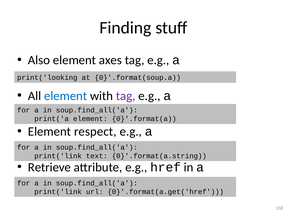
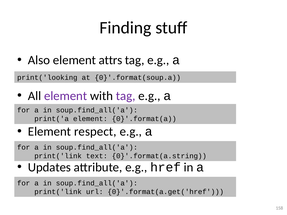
axes: axes -> attrs
element at (66, 96) colour: blue -> purple
Retrieve: Retrieve -> Updates
